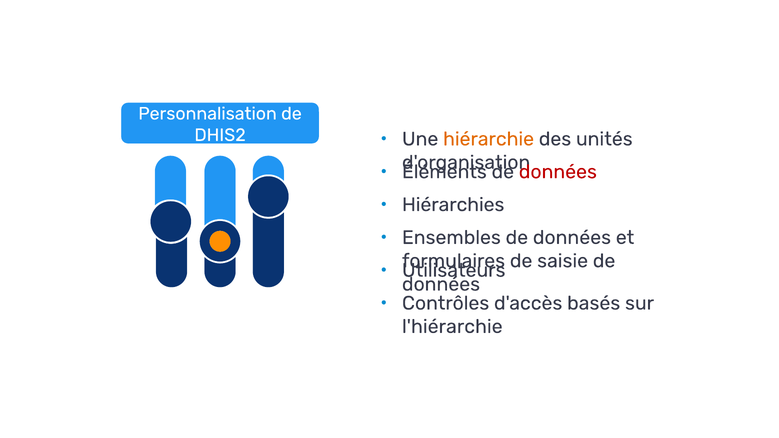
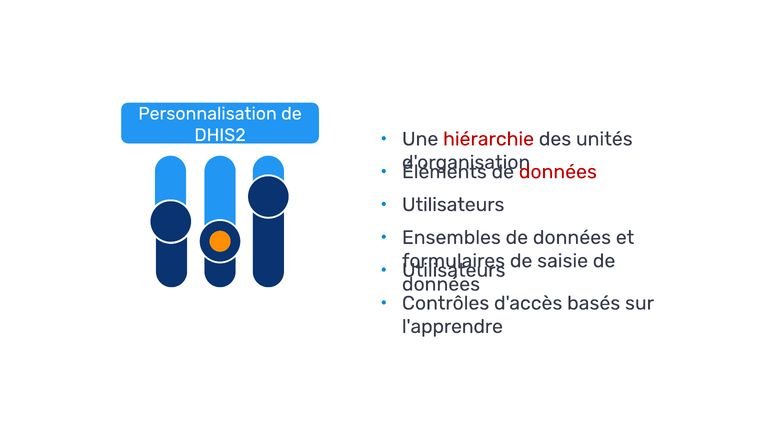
hiérarchie colour: orange -> red
Hiérarchies at (453, 205): Hiérarchies -> Utilisateurs
l'hiérarchie: l'hiérarchie -> l'apprendre
